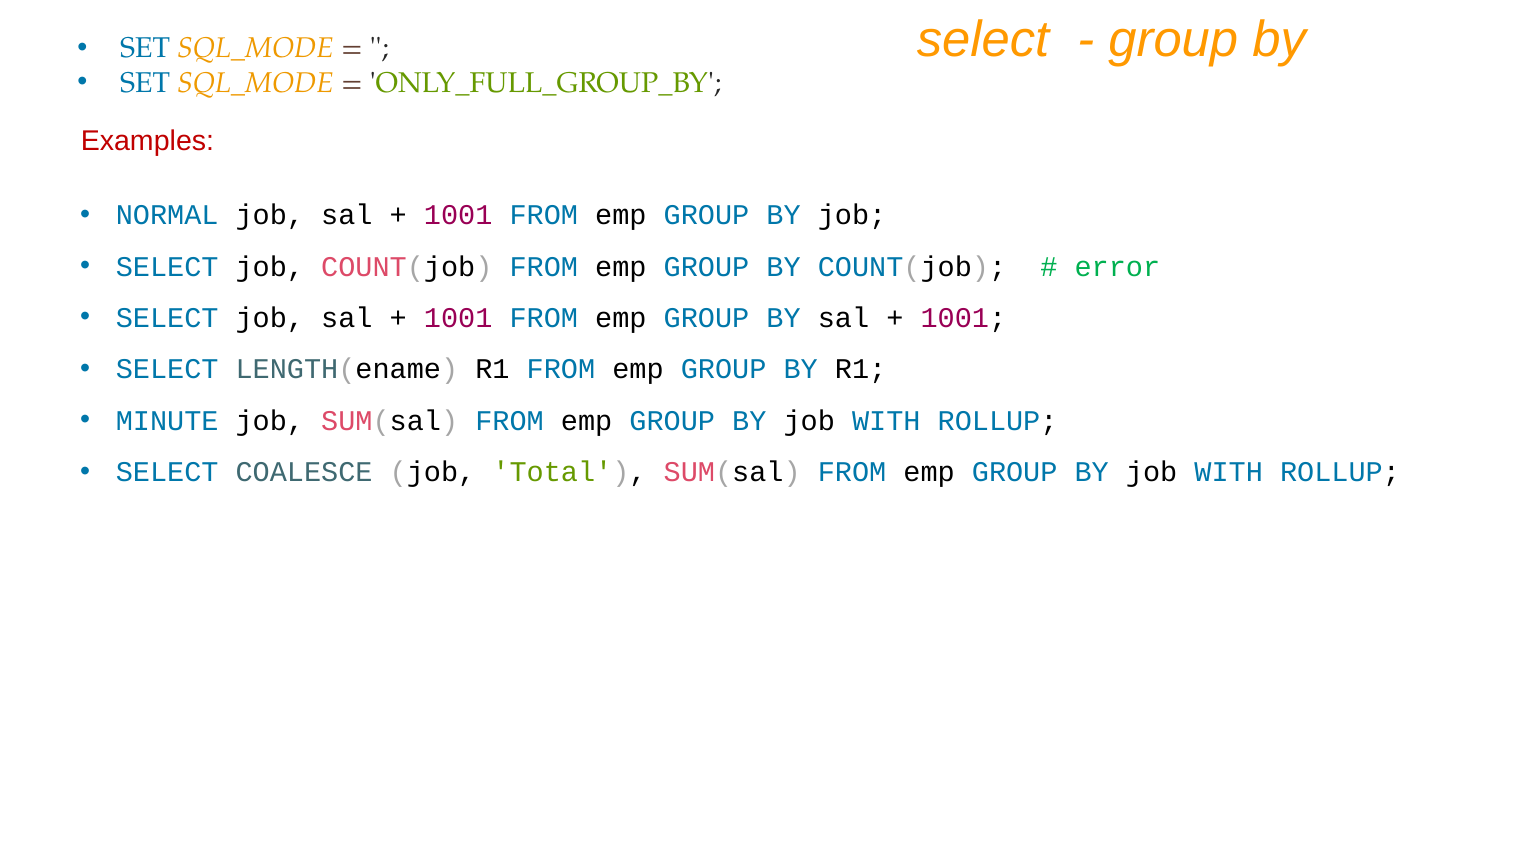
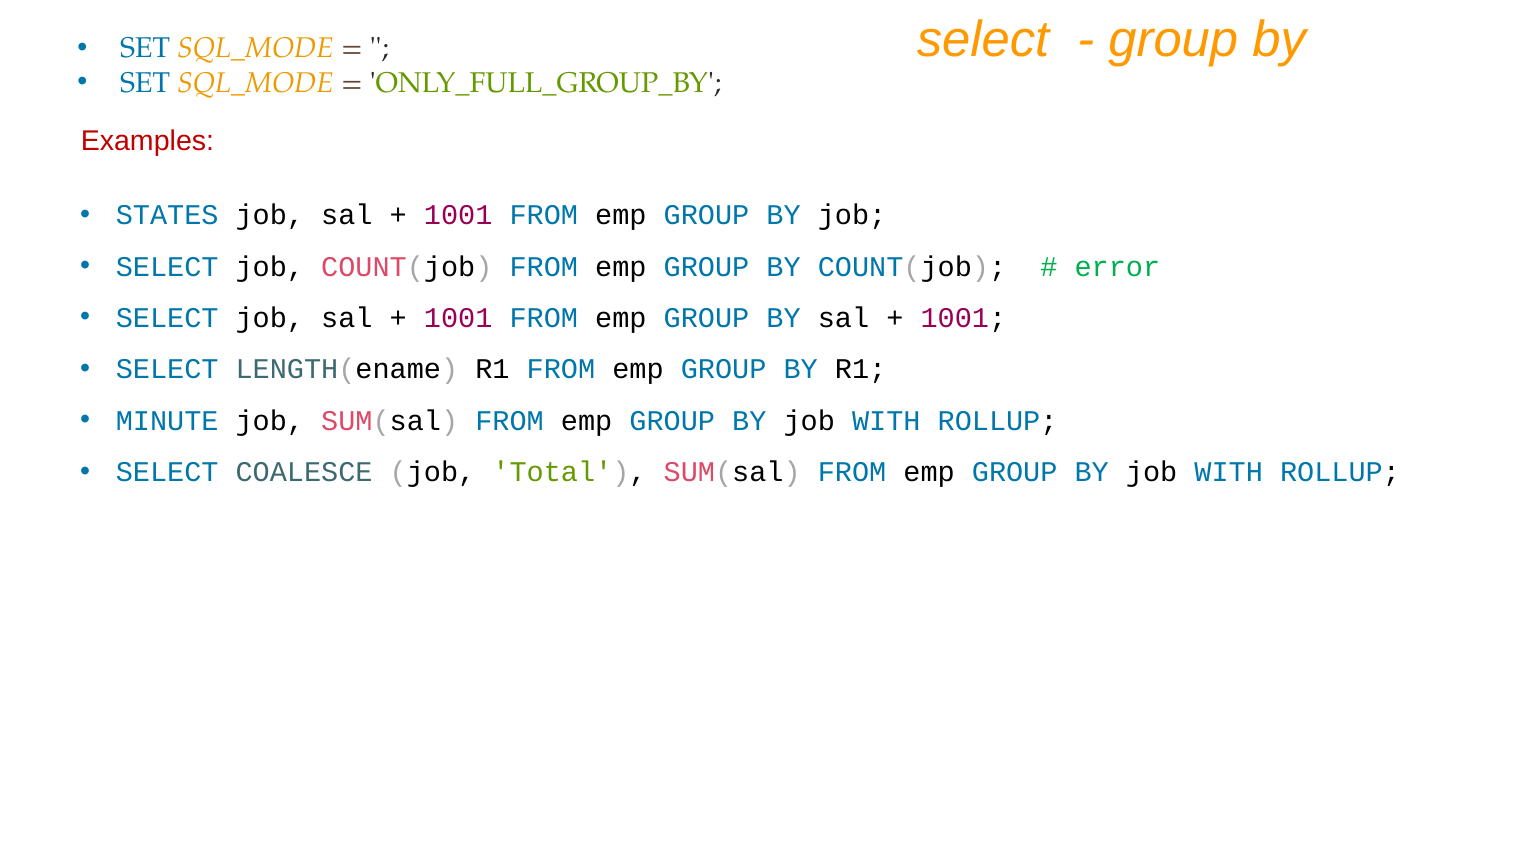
NORMAL: NORMAL -> STATES
